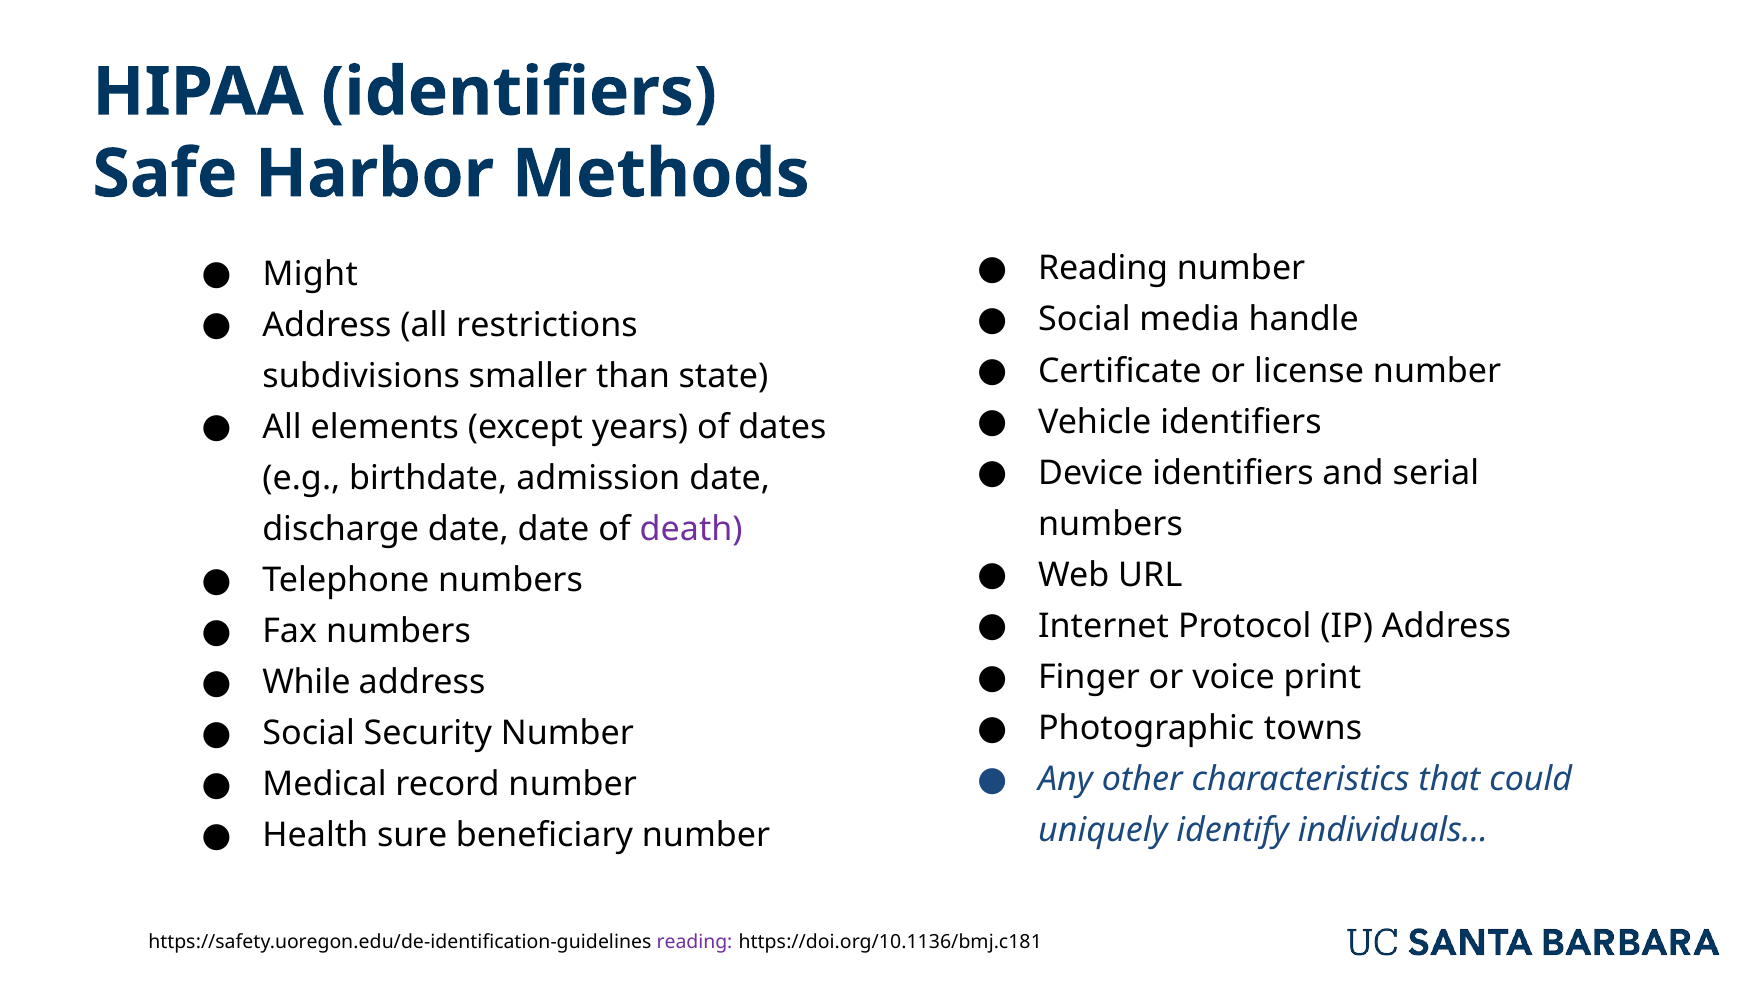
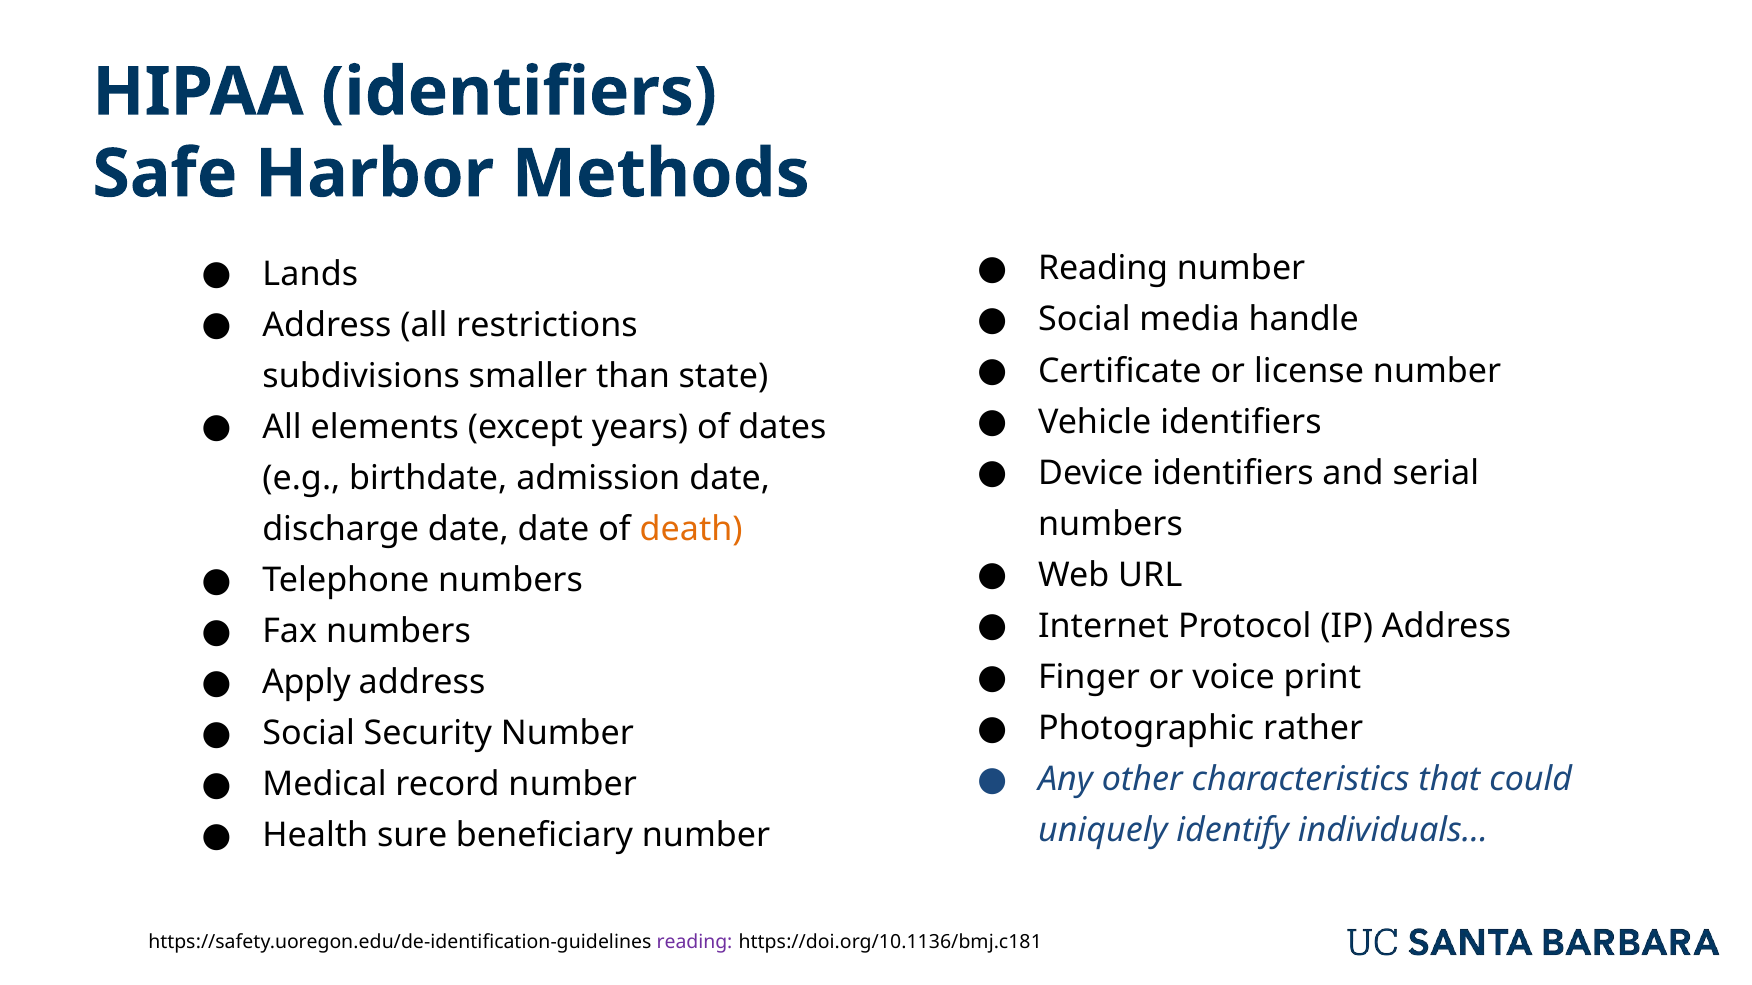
Might: Might -> Lands
death colour: purple -> orange
While: While -> Apply
towns: towns -> rather
